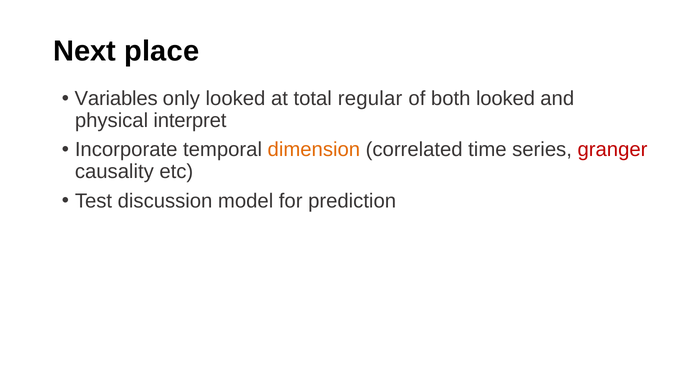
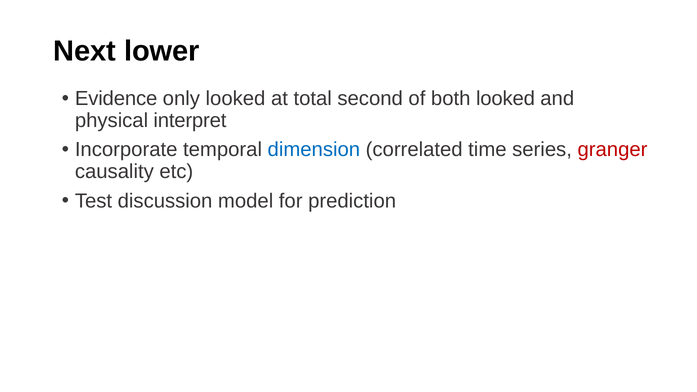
place: place -> lower
Variables: Variables -> Evidence
regular: regular -> second
dimension colour: orange -> blue
